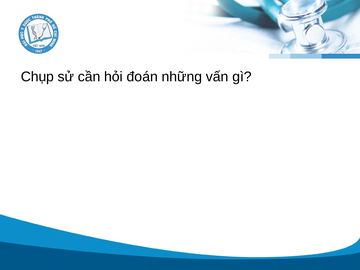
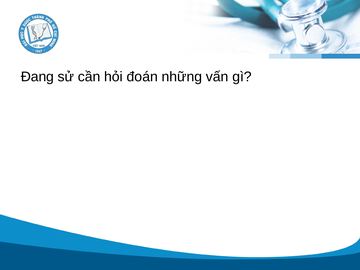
Chụp: Chụp -> Đang
